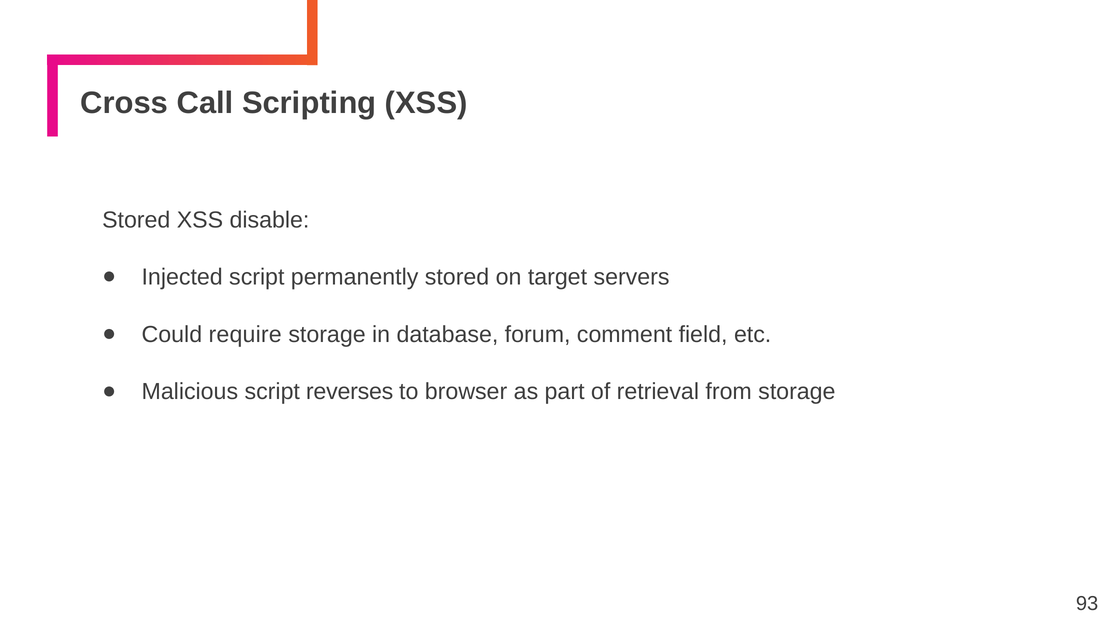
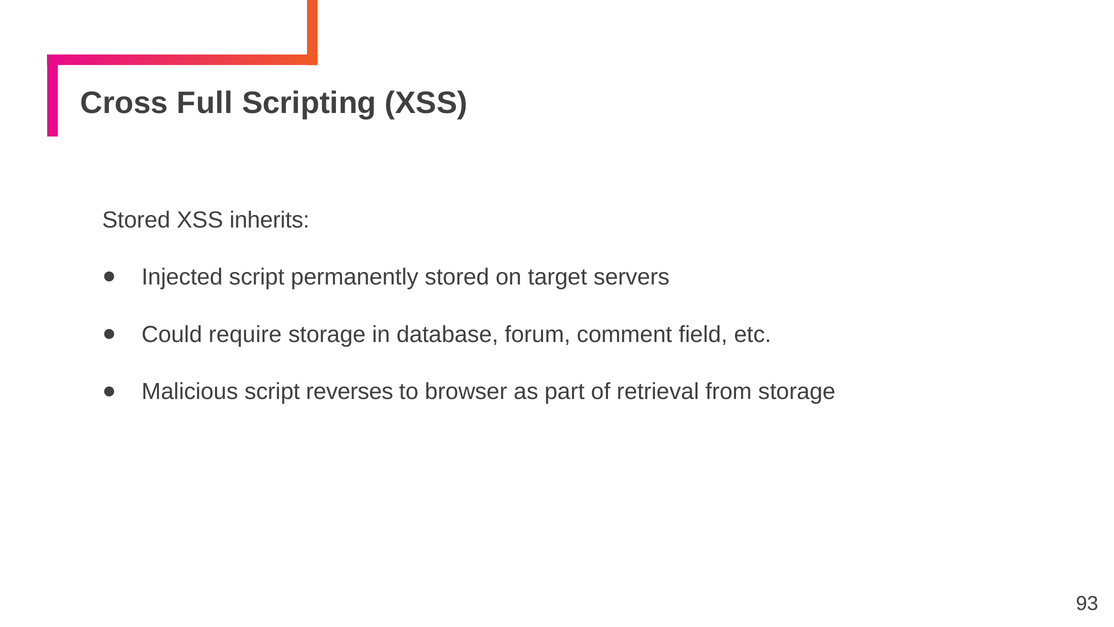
Call: Call -> Full
disable: disable -> inherits
